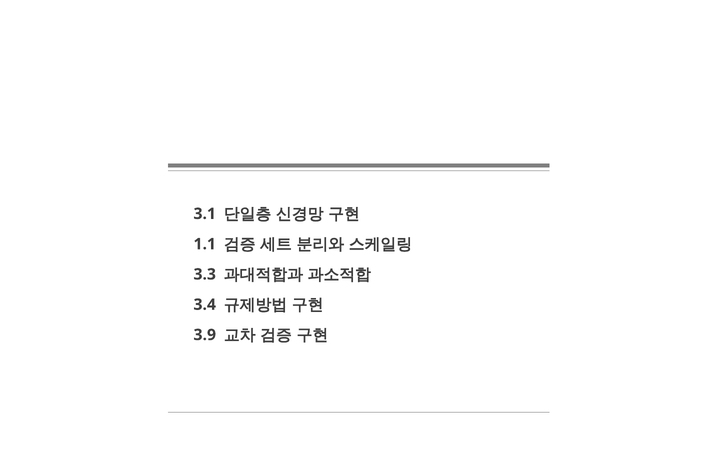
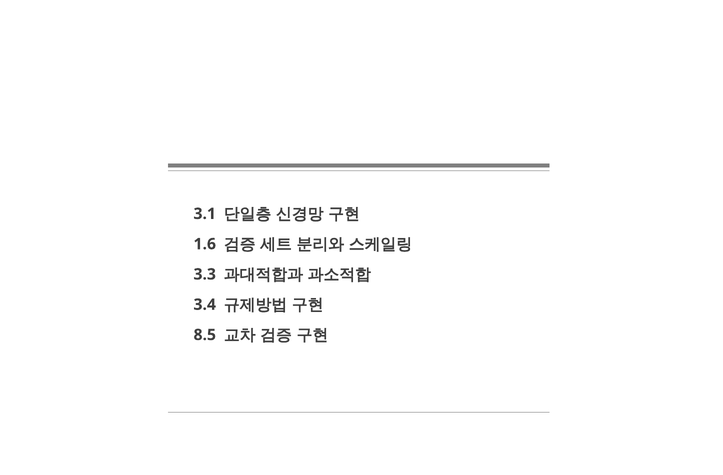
1.1: 1.1 -> 1.6
3.9: 3.9 -> 8.5
